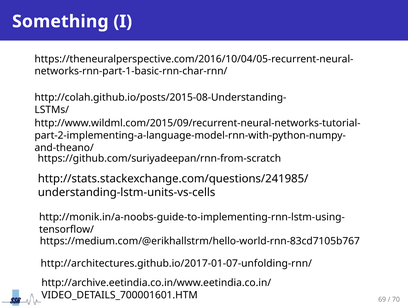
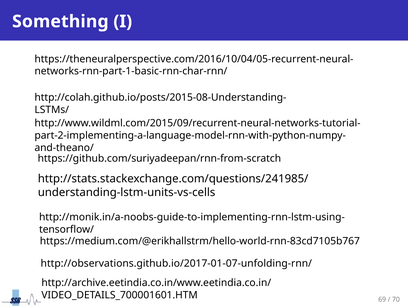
http://architectures.github.io/2017-01-07-unfolding-rnn/: http://architectures.github.io/2017-01-07-unfolding-rnn/ -> http://observations.github.io/2017-01-07-unfolding-rnn/
